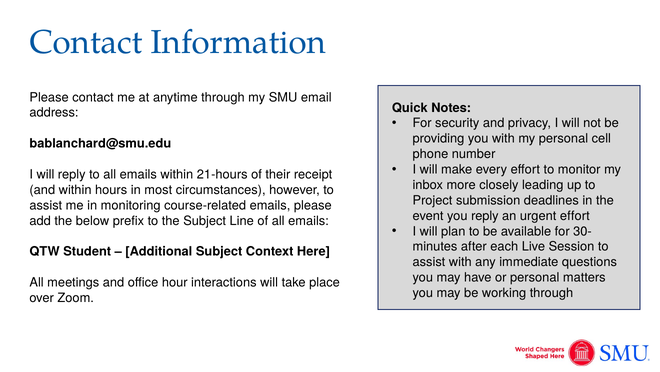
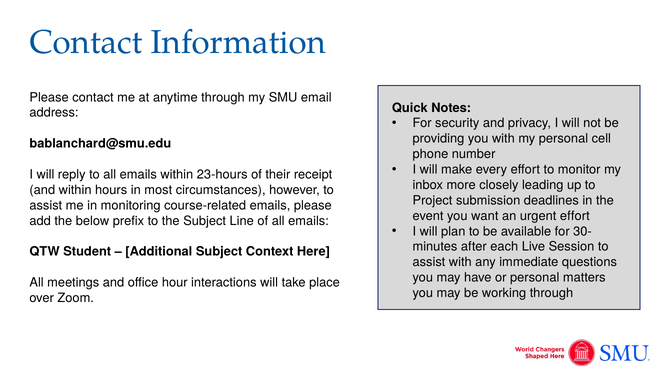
21-hours: 21-hours -> 23-hours
you reply: reply -> want
